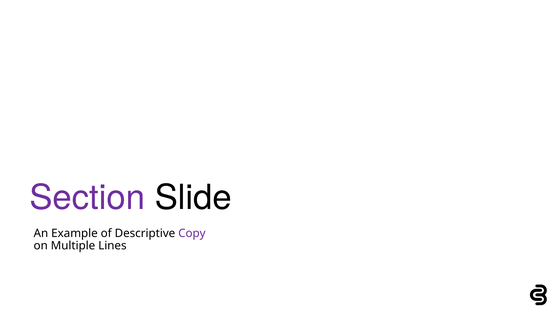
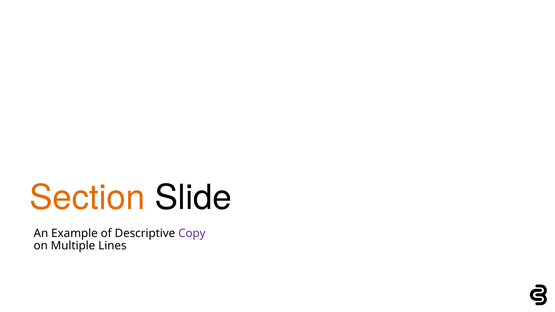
Section colour: purple -> orange
